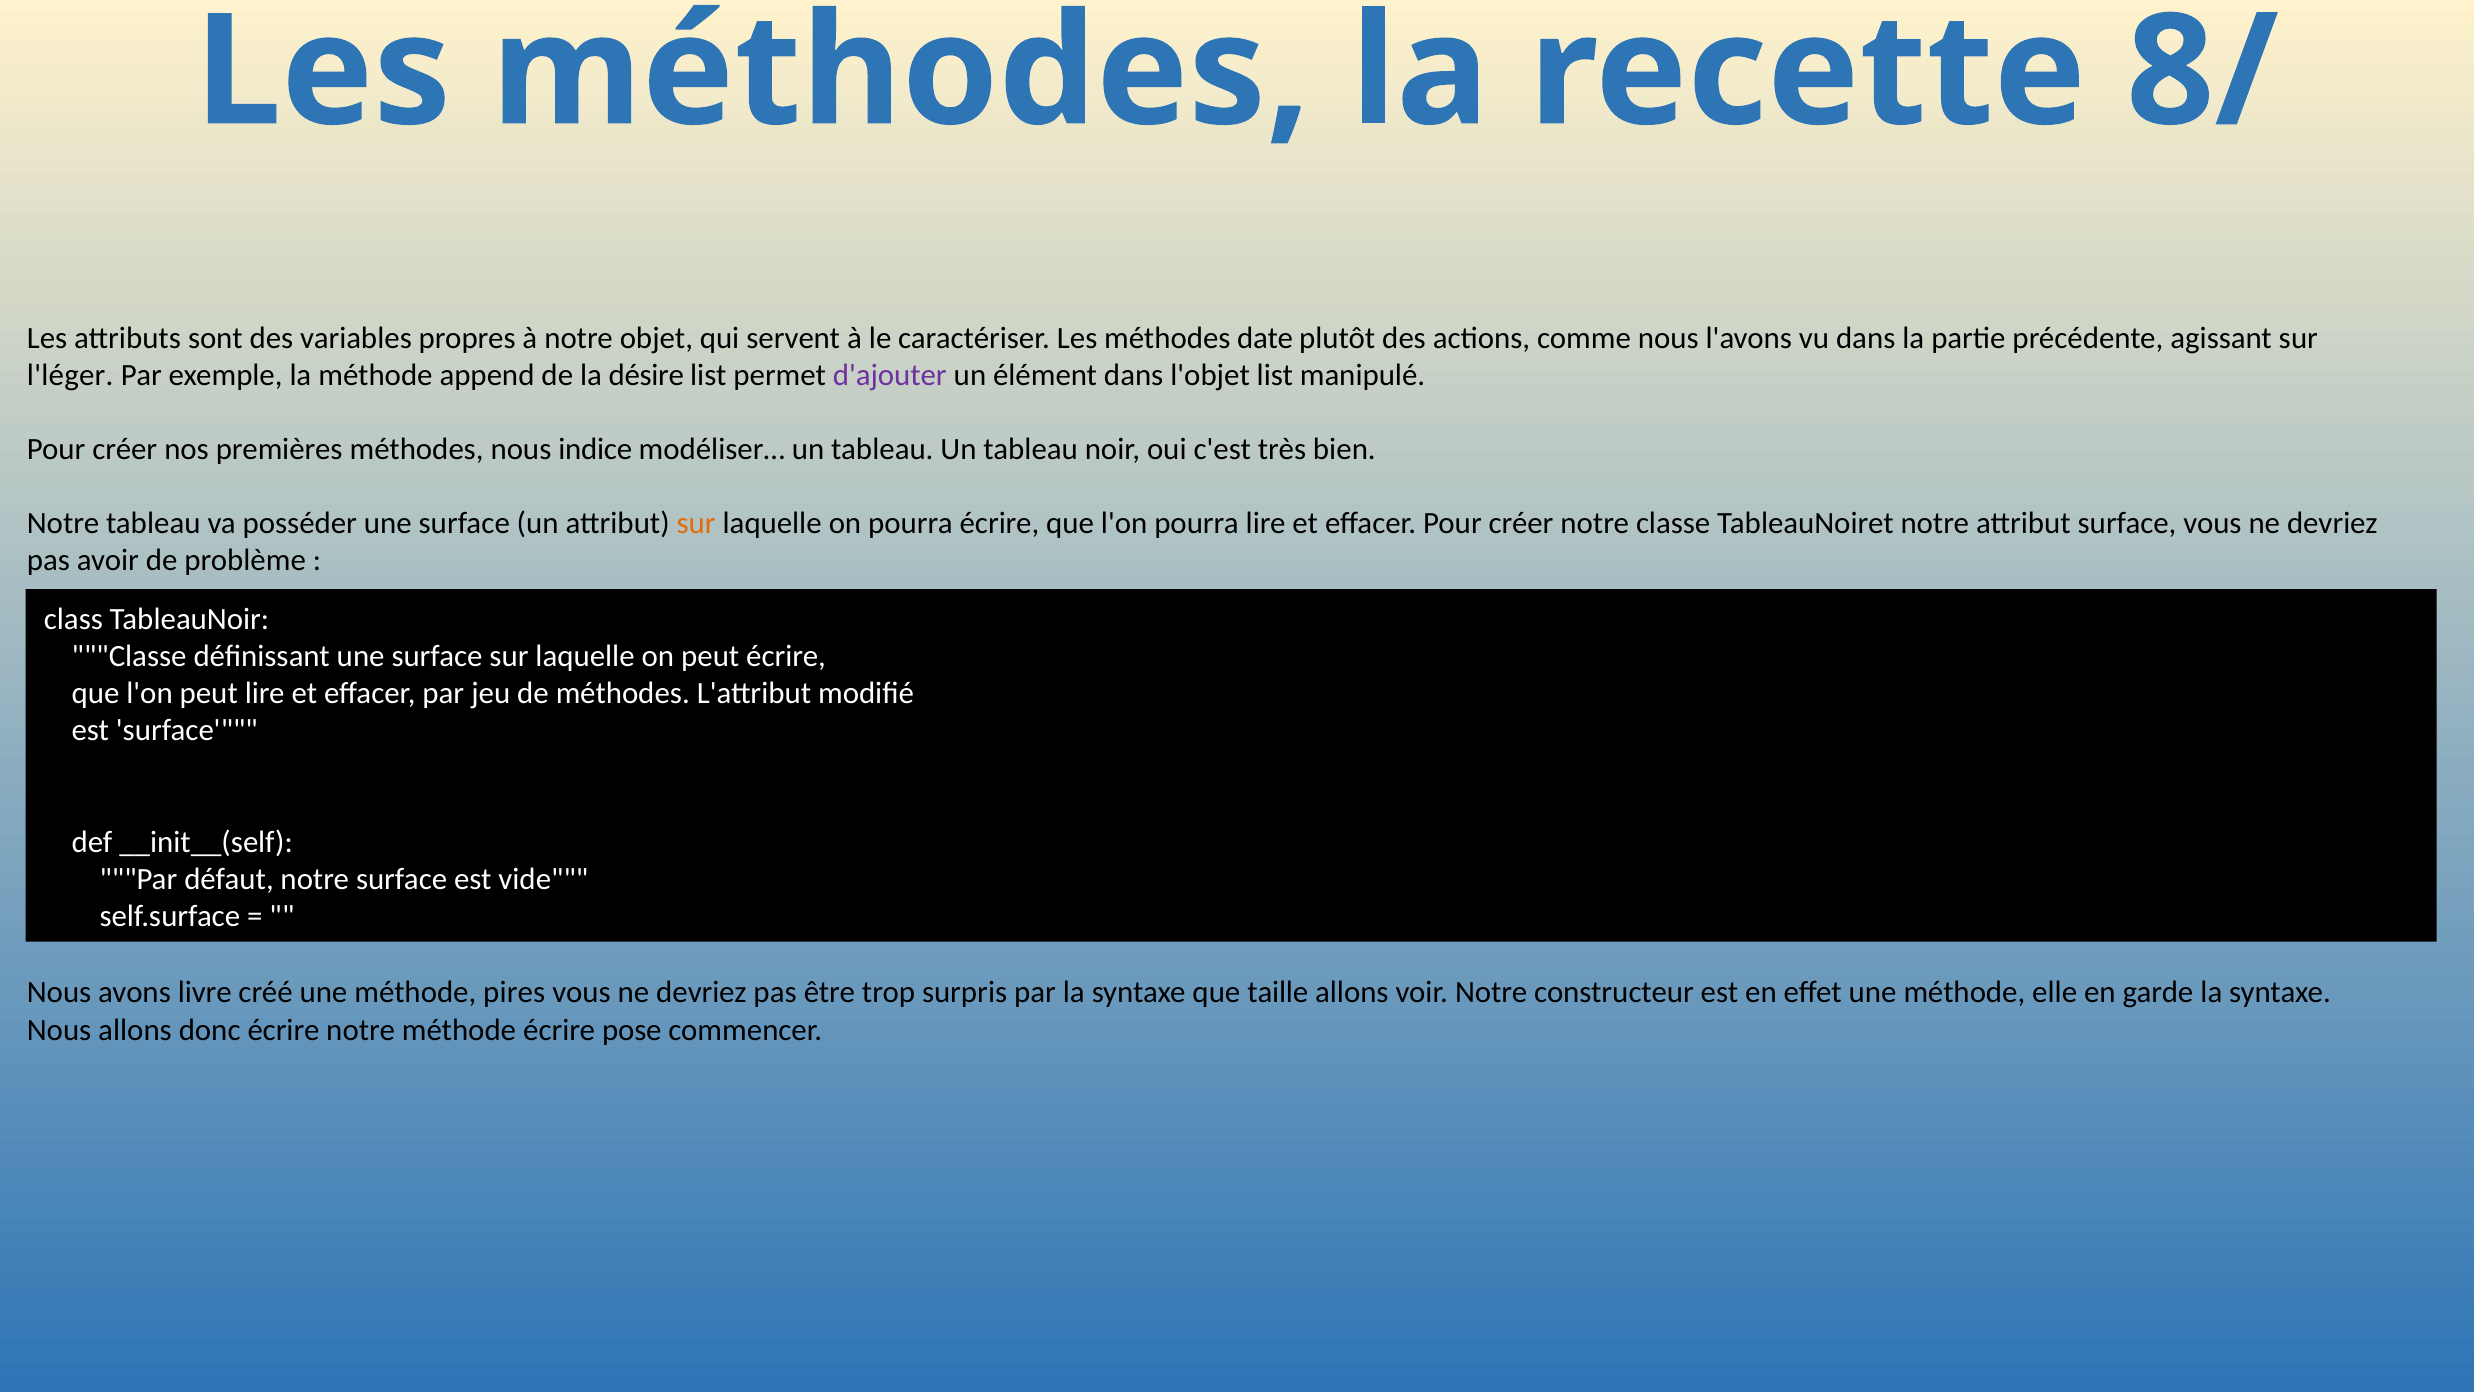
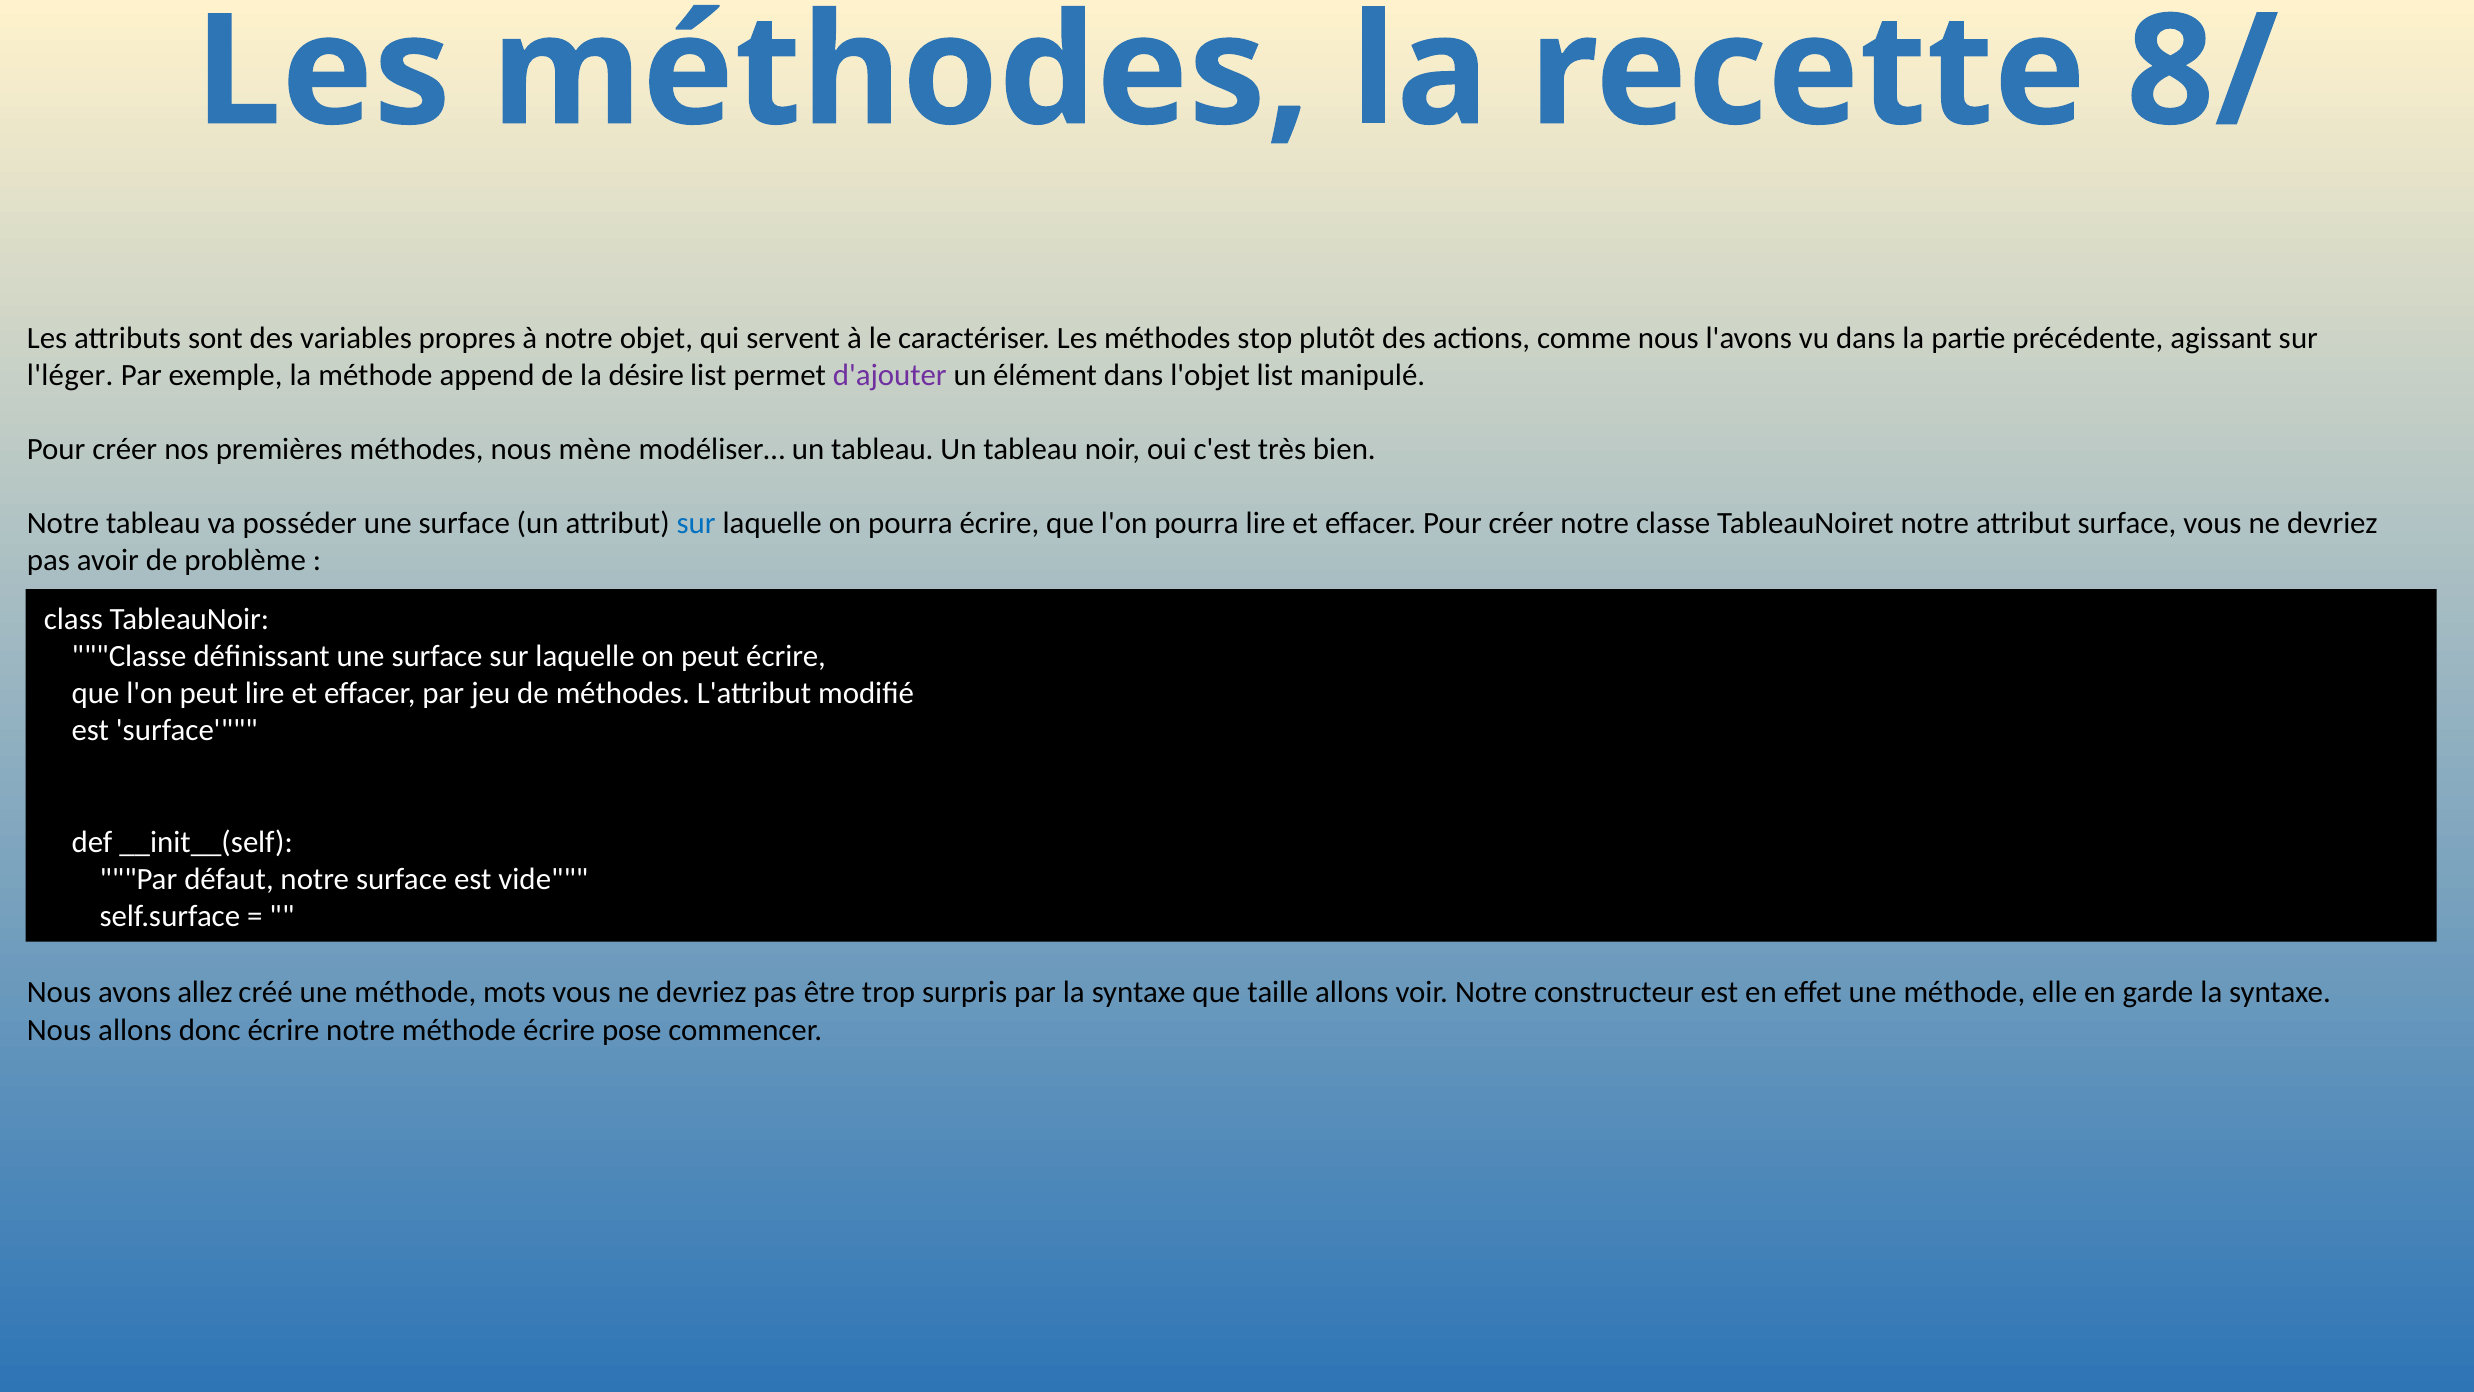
date: date -> stop
indice: indice -> mène
sur at (696, 523) colour: orange -> blue
livre: livre -> allez
pires: pires -> mots
